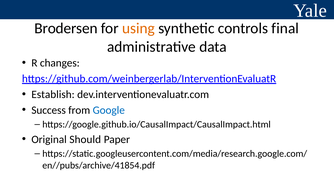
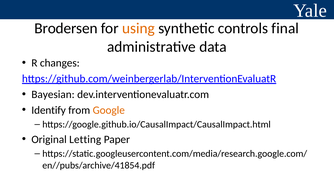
Establish: Establish -> Bayesian
Success: Success -> Identify
Google colour: blue -> orange
Should: Should -> Letting
